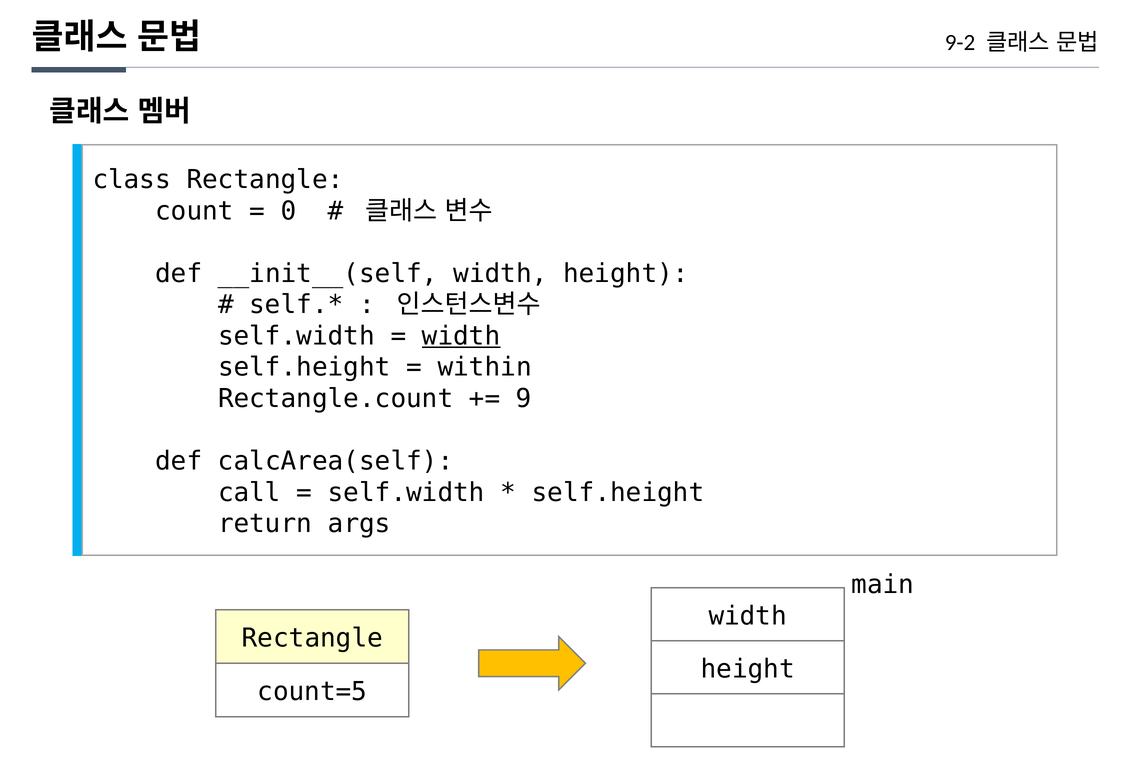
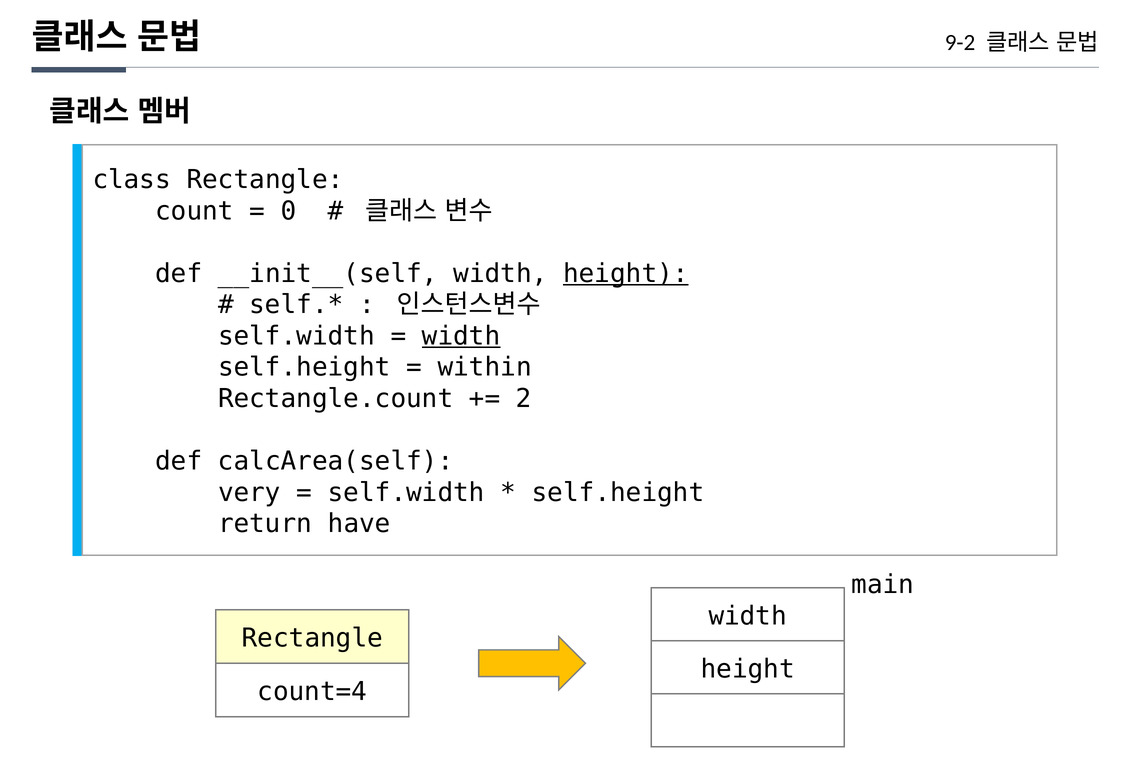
height at (626, 274) underline: none -> present
9: 9 -> 2
call: call -> very
args: args -> have
count=5: count=5 -> count=4
